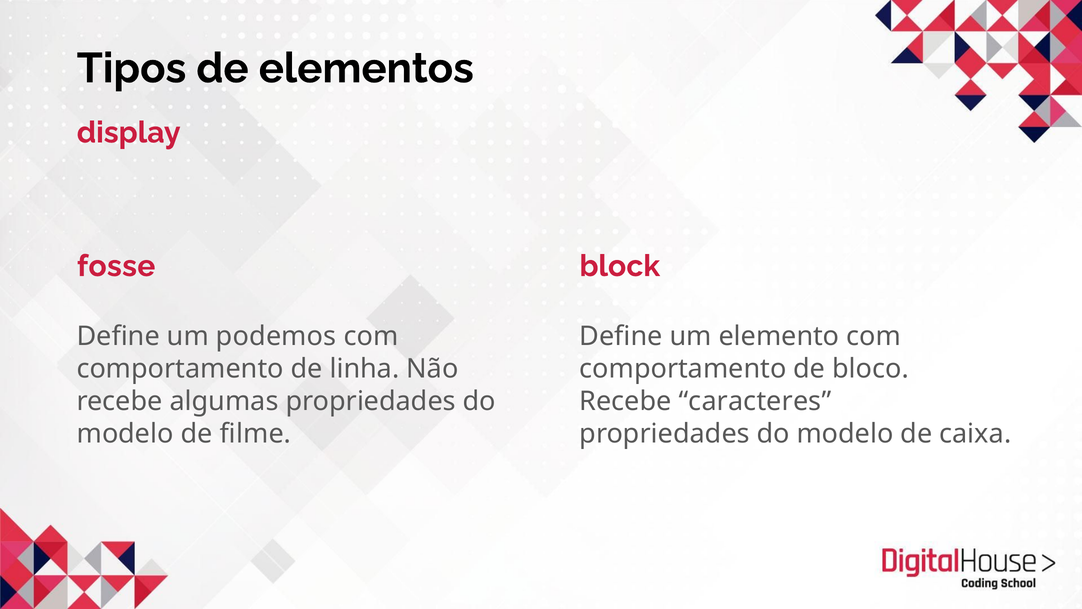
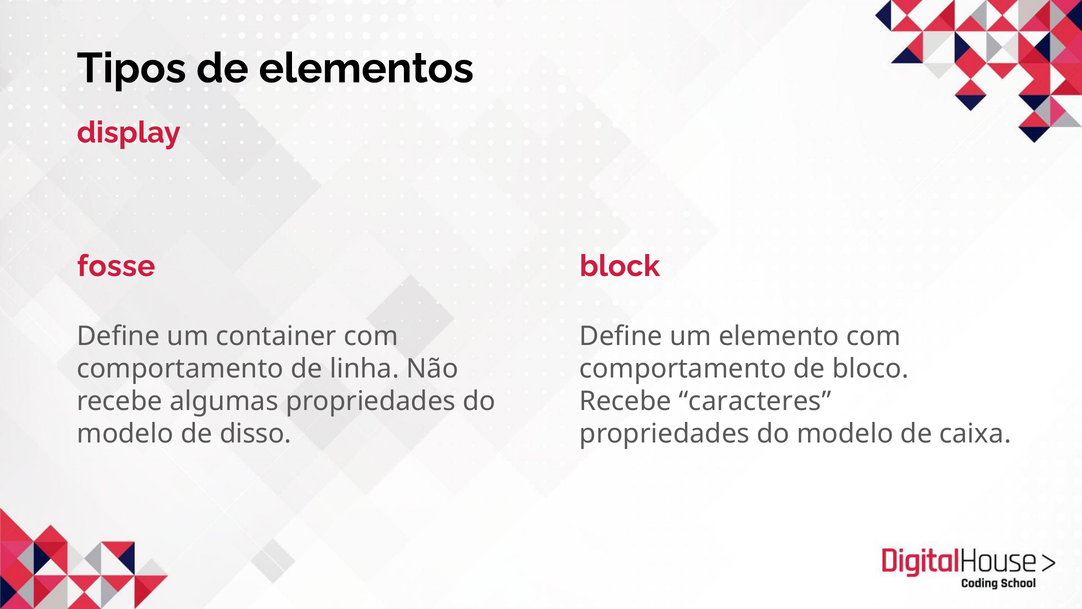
podemos: podemos -> container
filme: filme -> disso
